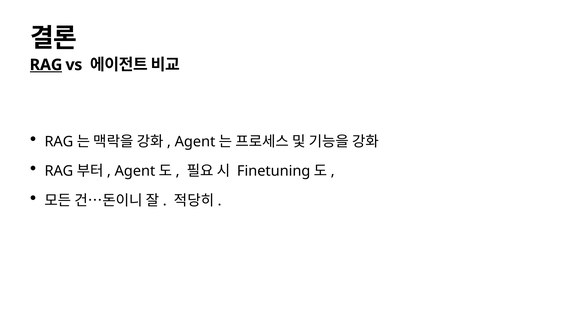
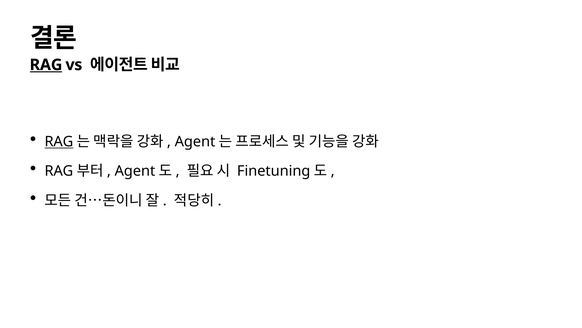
RAG at (59, 141) underline: none -> present
